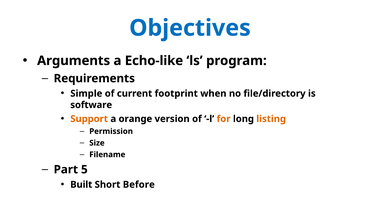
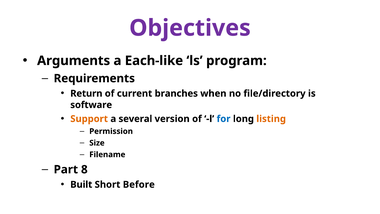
Objectives colour: blue -> purple
Echo-like: Echo-like -> Each-like
Simple: Simple -> Return
footprint: footprint -> branches
orange: orange -> several
for colour: orange -> blue
5: 5 -> 8
